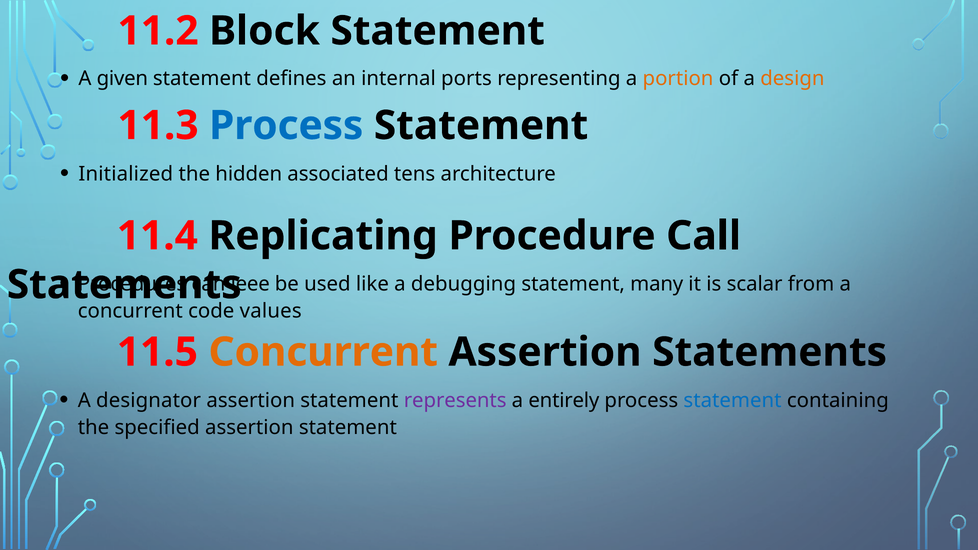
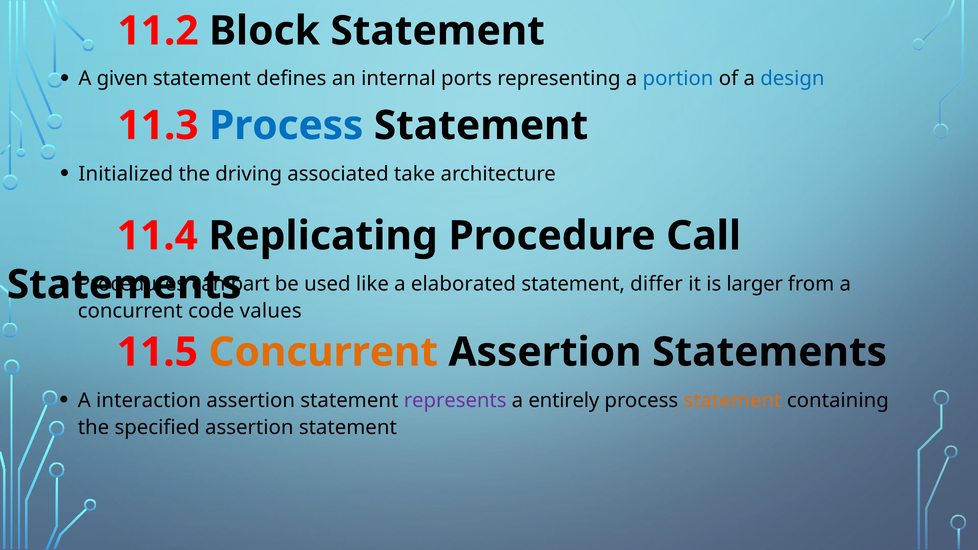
portion colour: orange -> blue
design colour: orange -> blue
hidden: hidden -> driving
tens: tens -> take
ieee: ieee -> part
debugging: debugging -> elaborated
many: many -> differ
scalar: scalar -> larger
designator: designator -> interaction
statement at (733, 401) colour: blue -> orange
